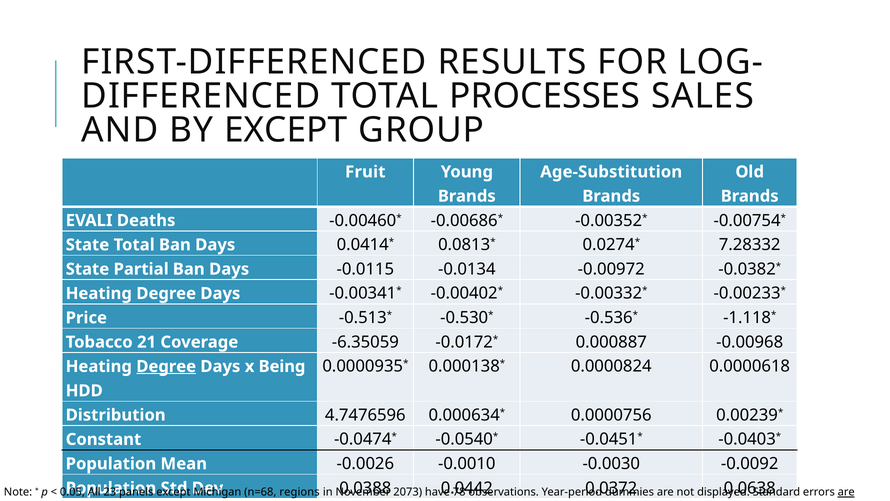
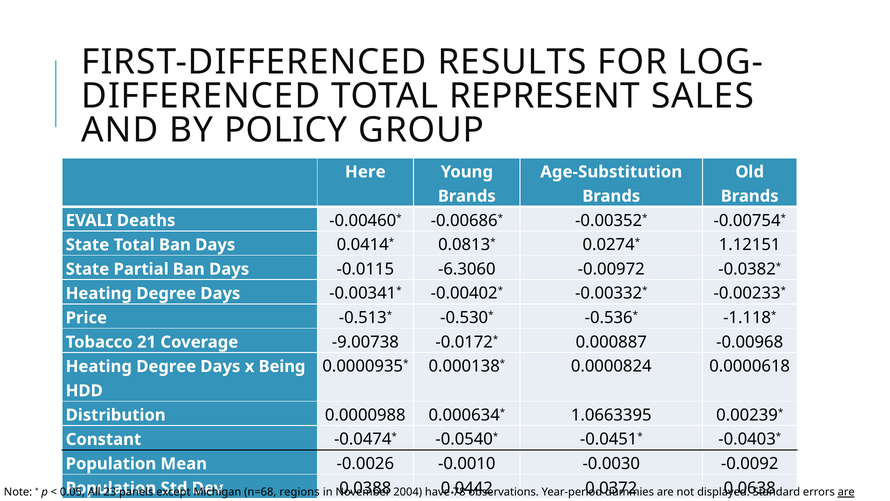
PROCESSES: PROCESSES -> REPRESENT
BY EXCEPT: EXCEPT -> POLICY
Fruit: Fruit -> Here
7.28332: 7.28332 -> 1.12151
-0.0134: -0.0134 -> -6.3060
-6.35059: -6.35059 -> -9.00738
Degree at (166, 366) underline: present -> none
4.7476596: 4.7476596 -> 0.0000988
0.0000756: 0.0000756 -> 1.0663395
2073: 2073 -> 2004
